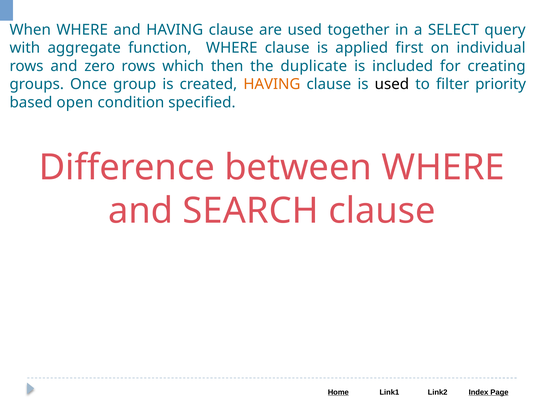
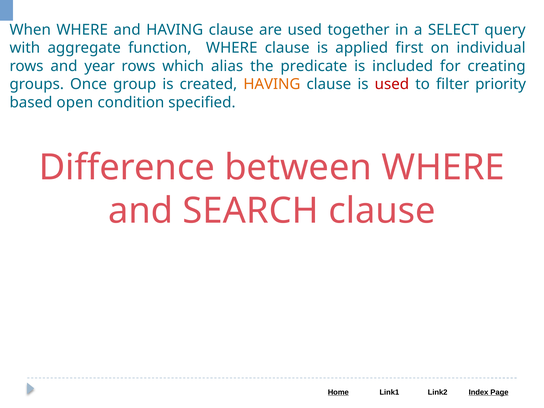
zero: zero -> year
then: then -> alias
duplicate: duplicate -> predicate
used at (392, 84) colour: black -> red
